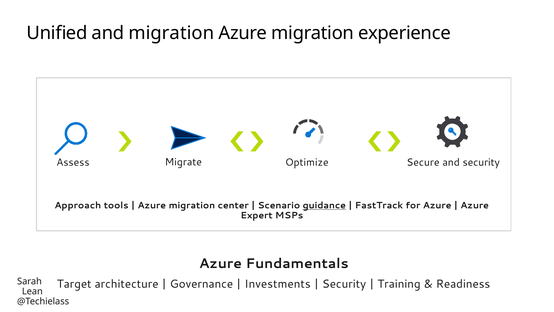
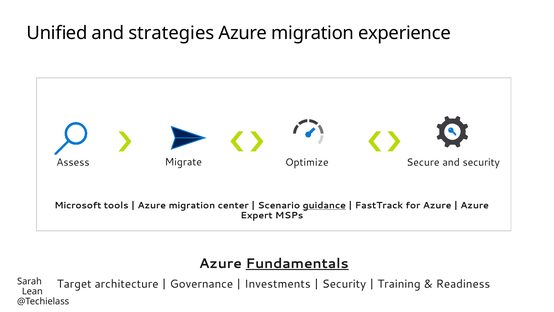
and migration: migration -> strategies
Approach: Approach -> Microsoft
Fundamentals underline: none -> present
